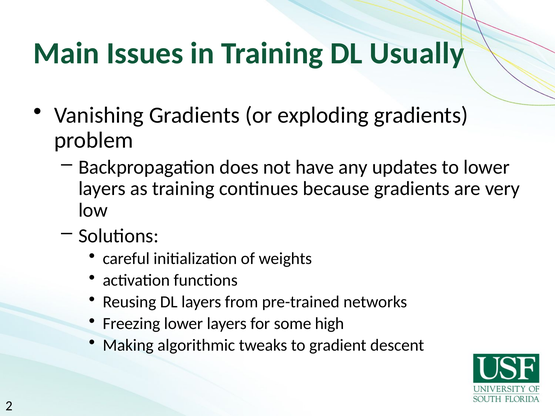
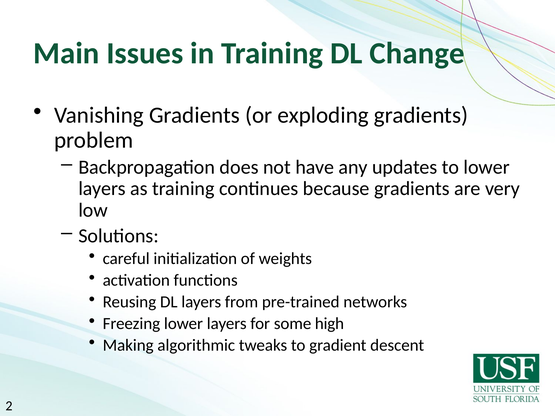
Usually: Usually -> Change
